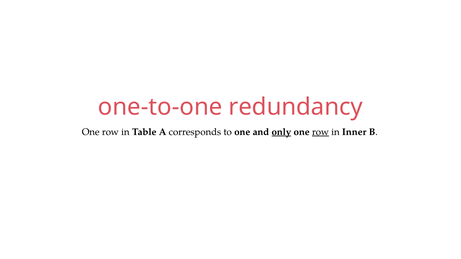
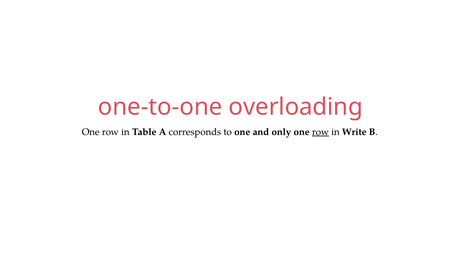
redundancy: redundancy -> overloading
only underline: present -> none
Inner: Inner -> Write
